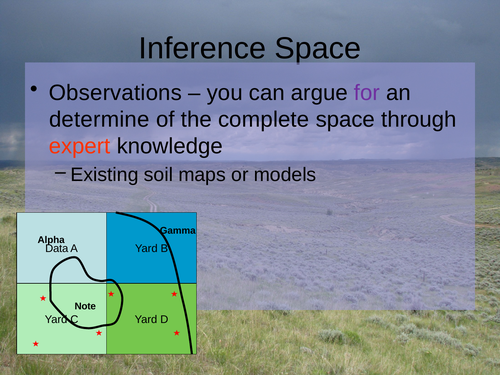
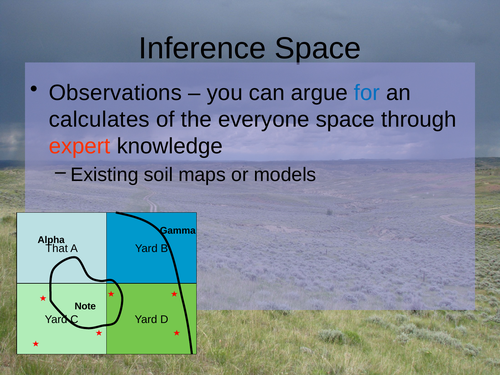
for colour: purple -> blue
determine: determine -> calculates
complete: complete -> everyone
Data: Data -> That
